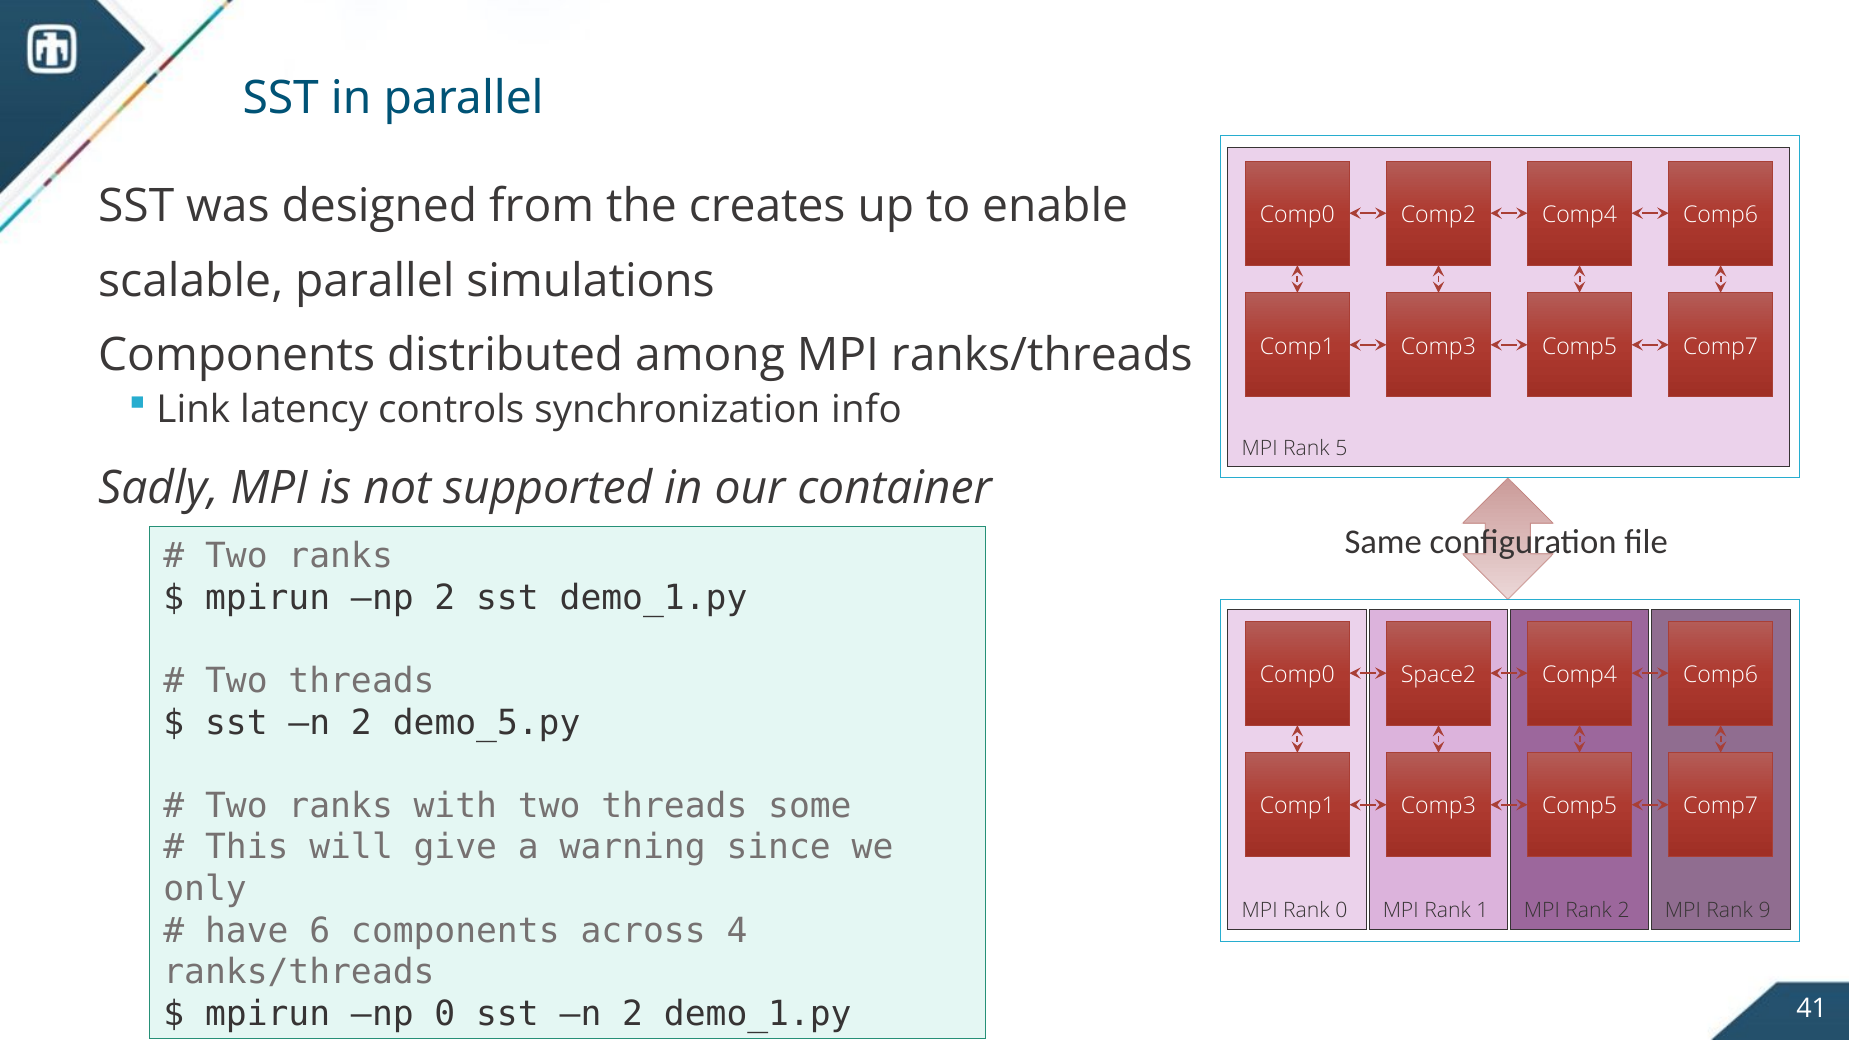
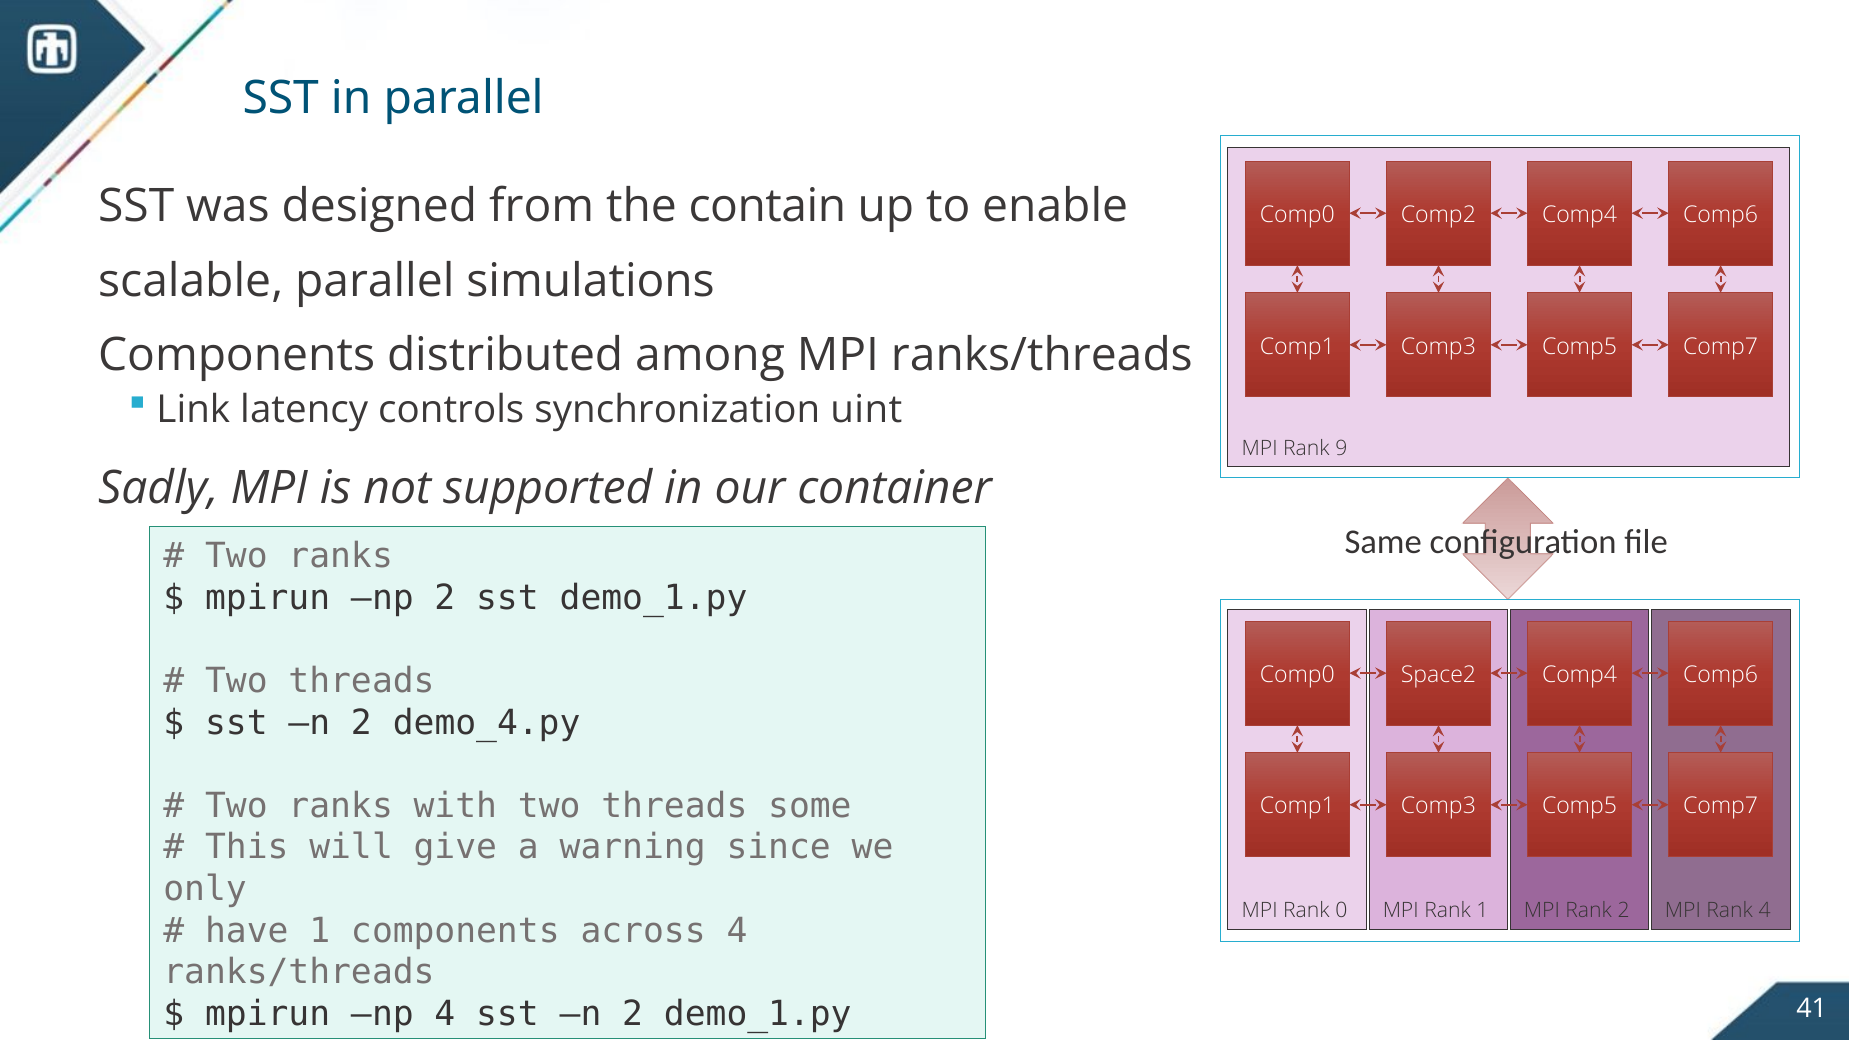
creates: creates -> contain
info: info -> uint
5: 5 -> 9
demo_5.py: demo_5.py -> demo_4.py
Rank 9: 9 -> 4
have 6: 6 -> 1
np 0: 0 -> 4
